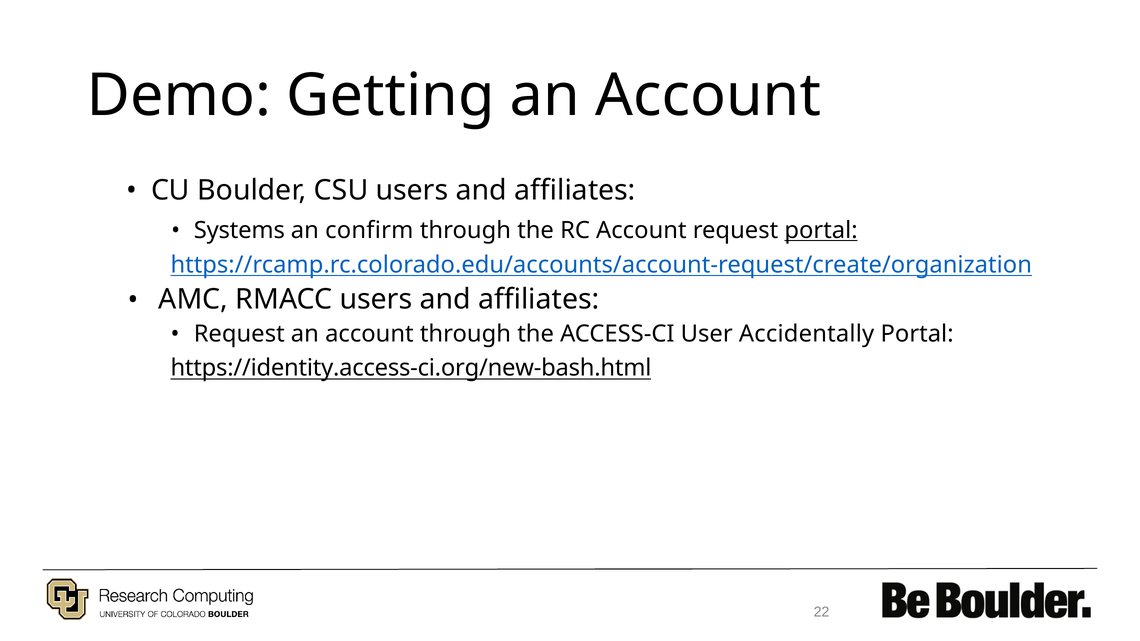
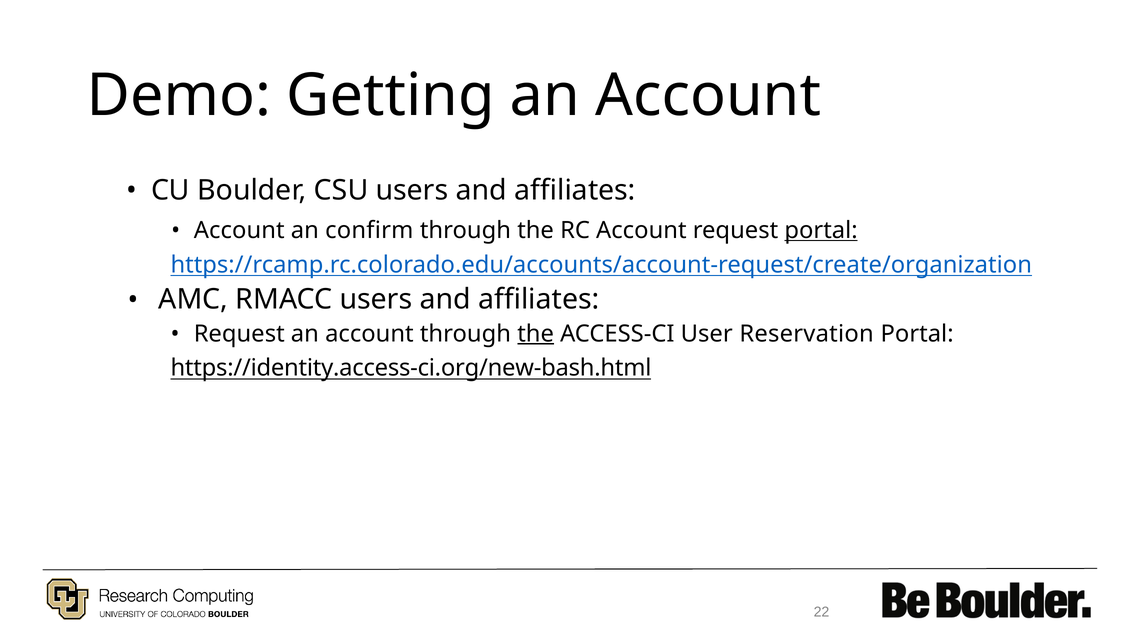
Systems at (239, 230): Systems -> Account
the at (536, 334) underline: none -> present
Accidentally: Accidentally -> Reservation
